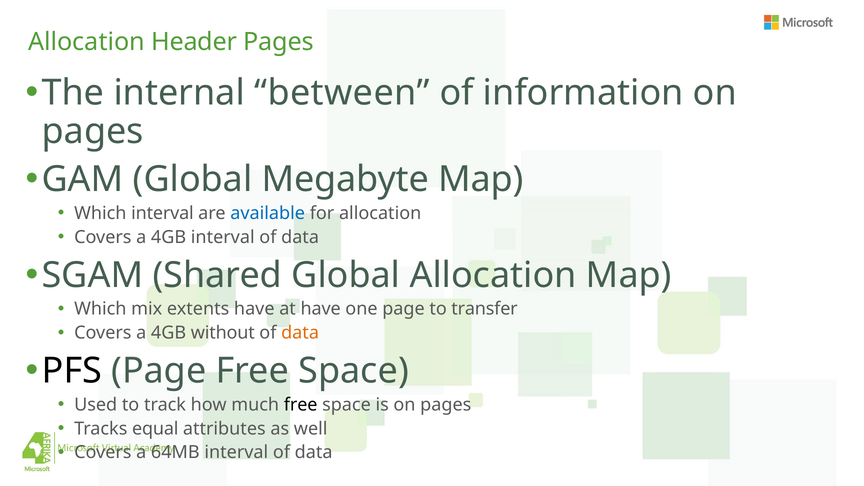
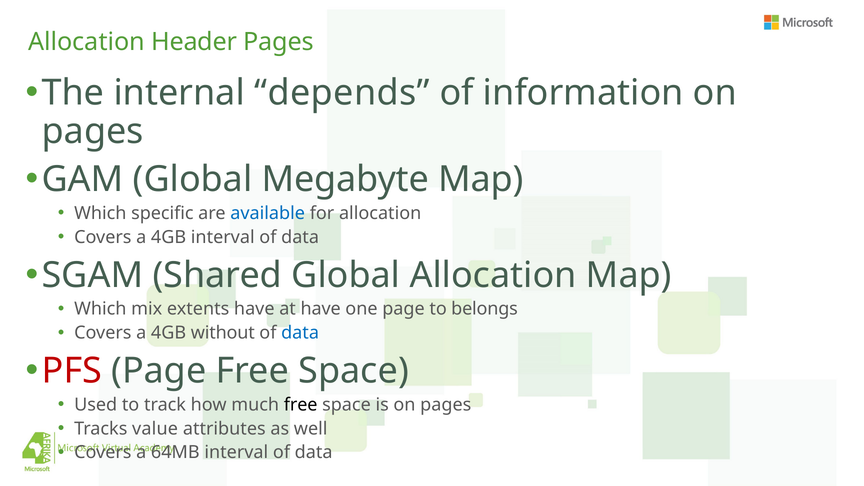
between: between -> depends
Which interval: interval -> specific
transfer: transfer -> belongs
data at (300, 333) colour: orange -> blue
PFS colour: black -> red
equal: equal -> value
